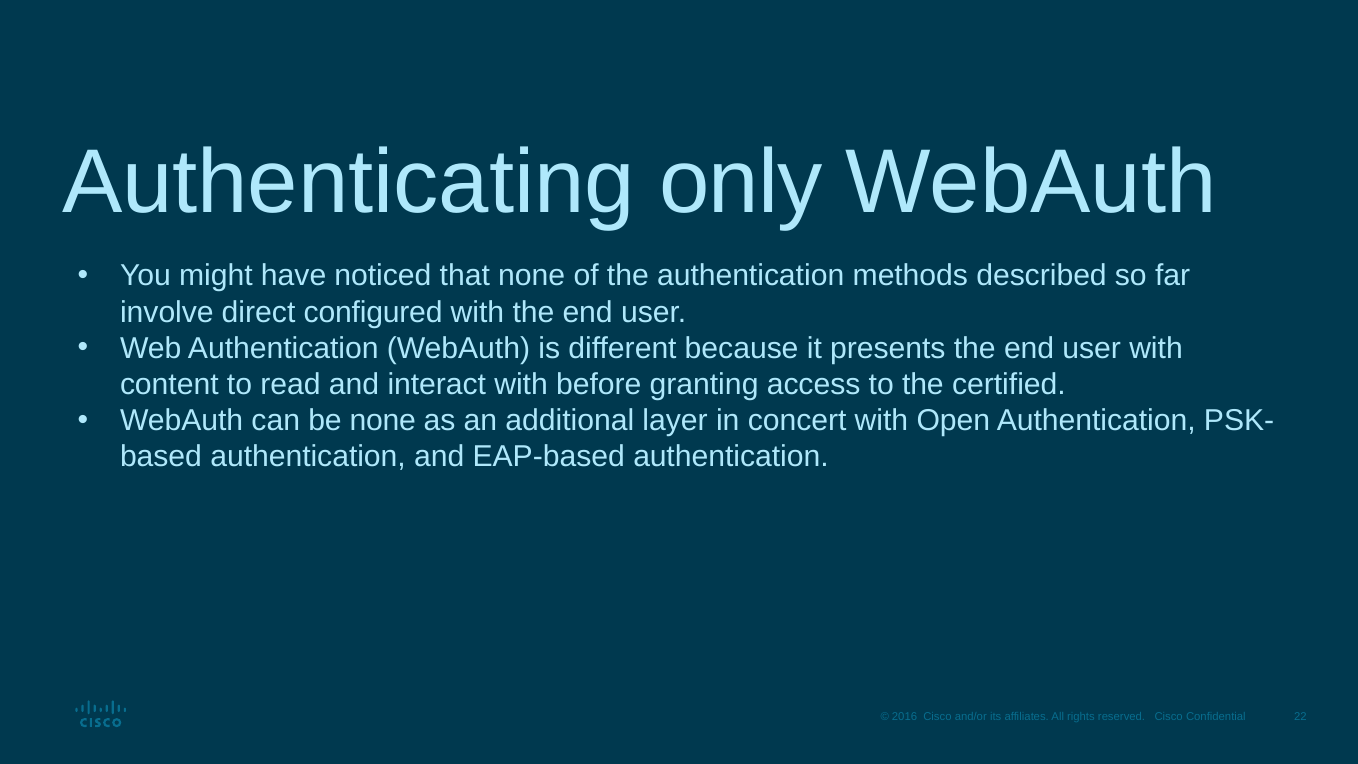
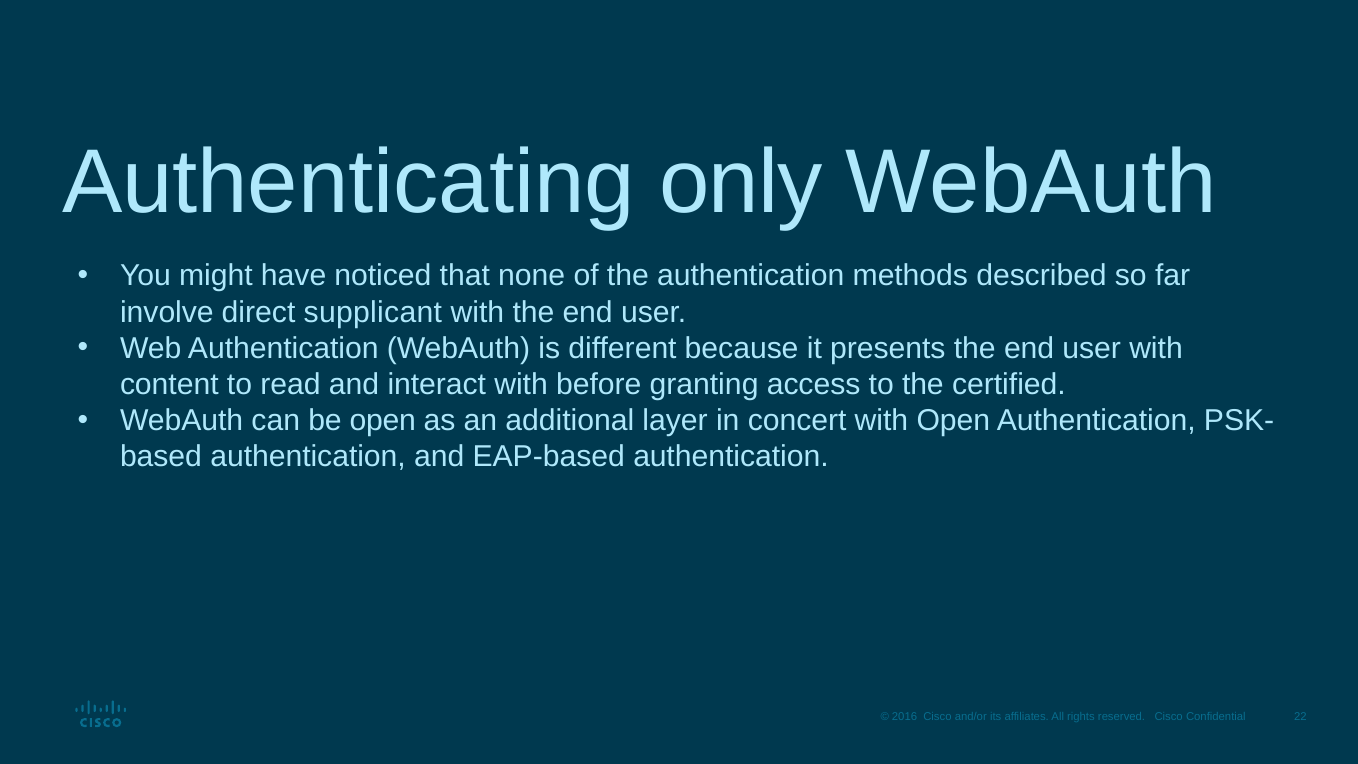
configured: configured -> supplicant
be none: none -> open
